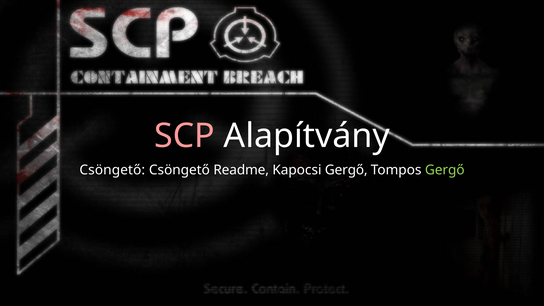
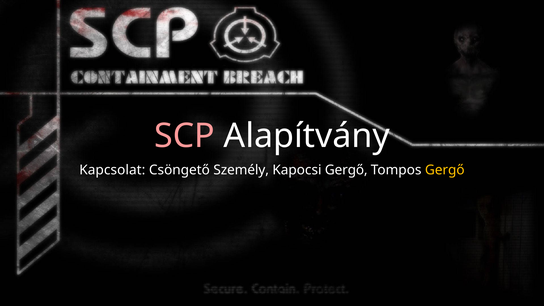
Csöngető at (112, 170): Csöngető -> Kapcsolat
Readme: Readme -> Személy
Gergő at (445, 170) colour: light green -> yellow
